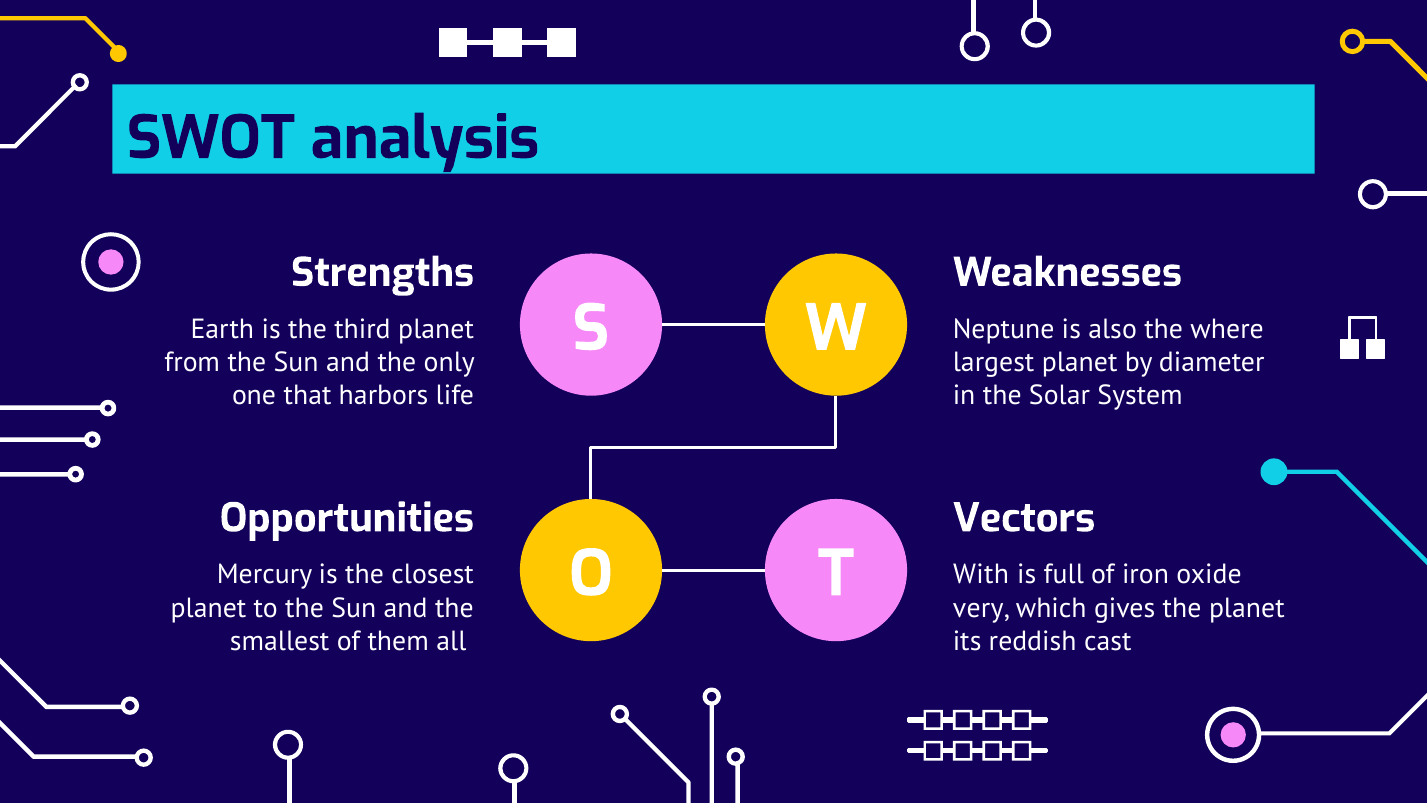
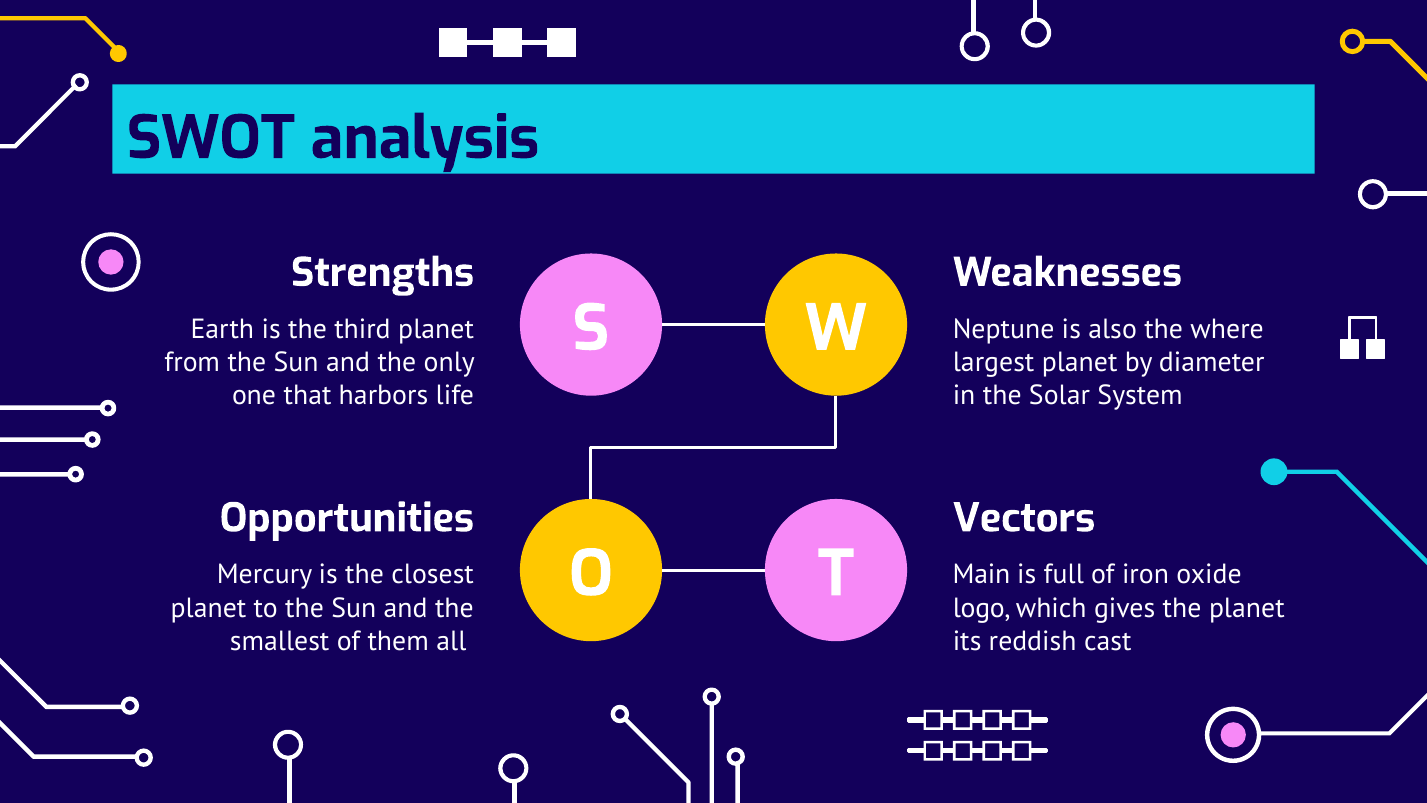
With: With -> Main
very: very -> logo
